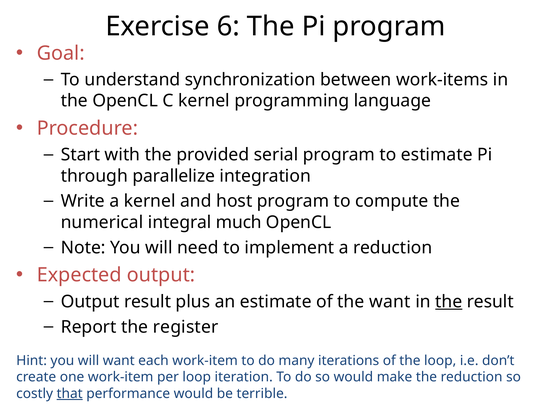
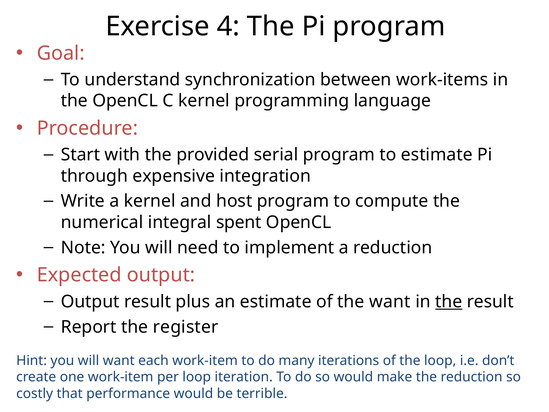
6: 6 -> 4
parallelize: parallelize -> expensive
much: much -> spent
that underline: present -> none
